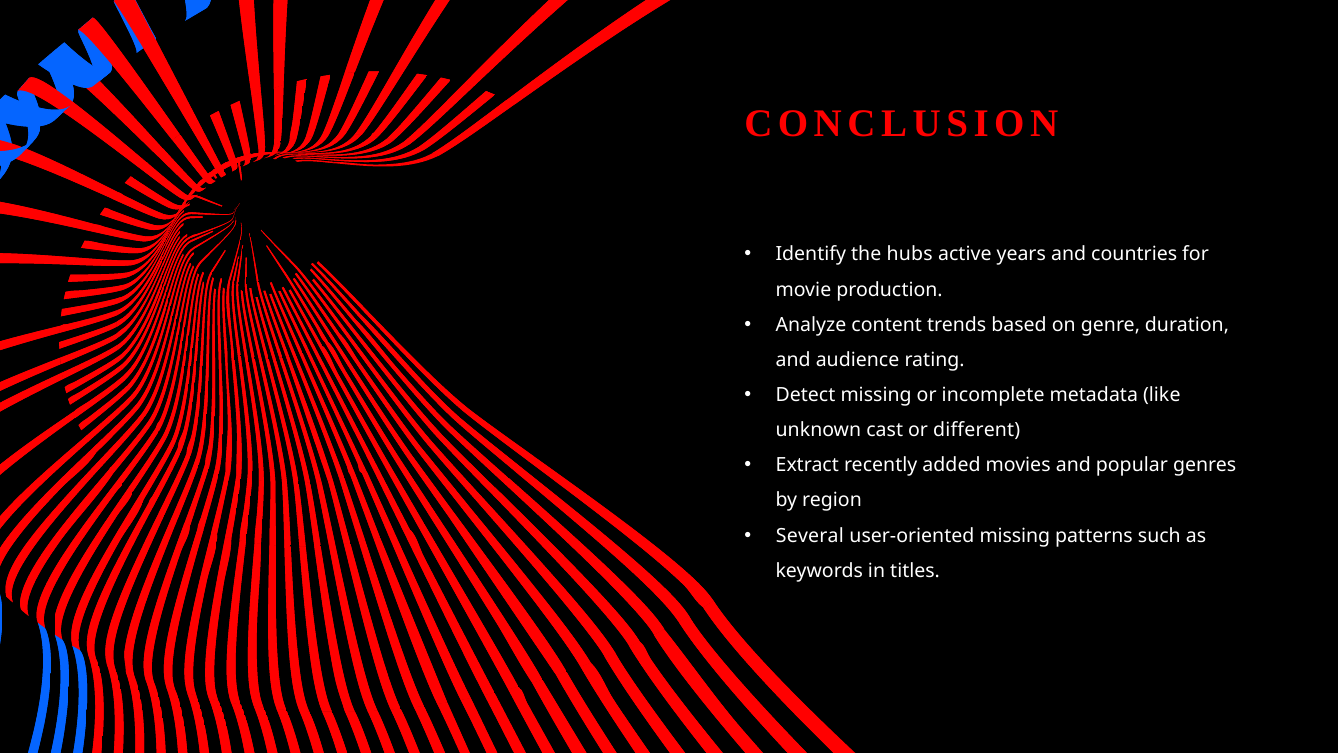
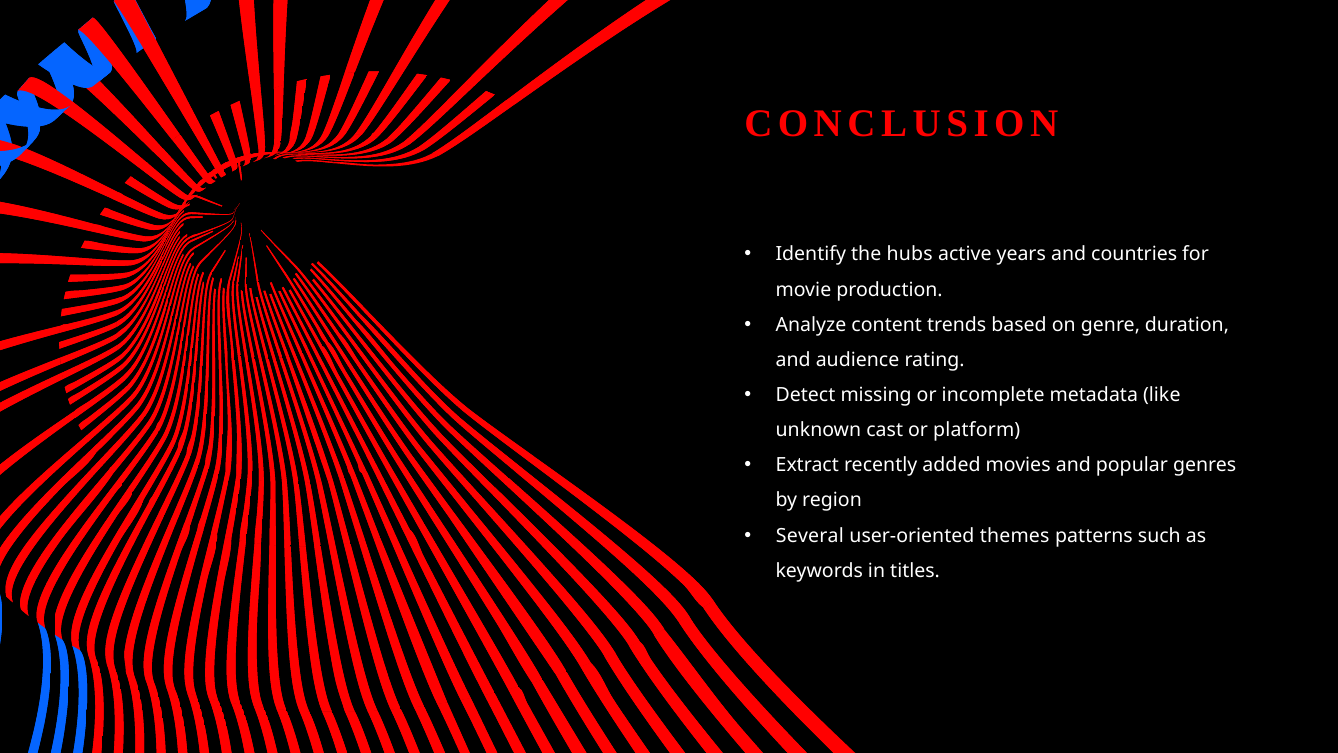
different: different -> platform
user-oriented missing: missing -> themes
